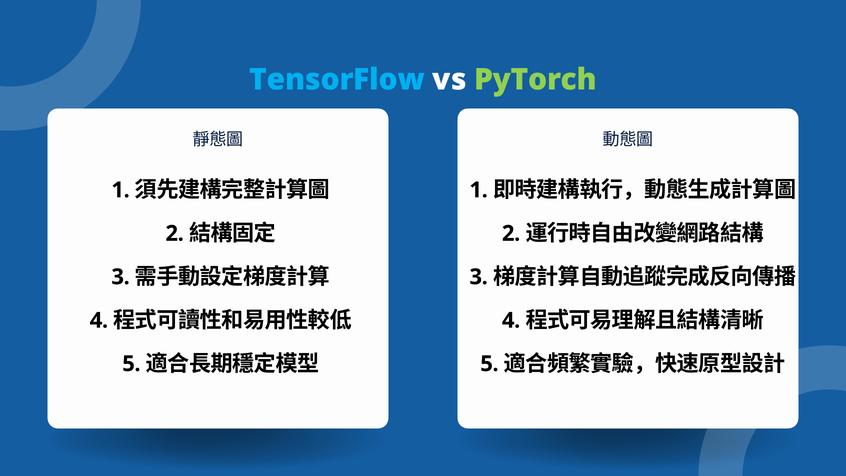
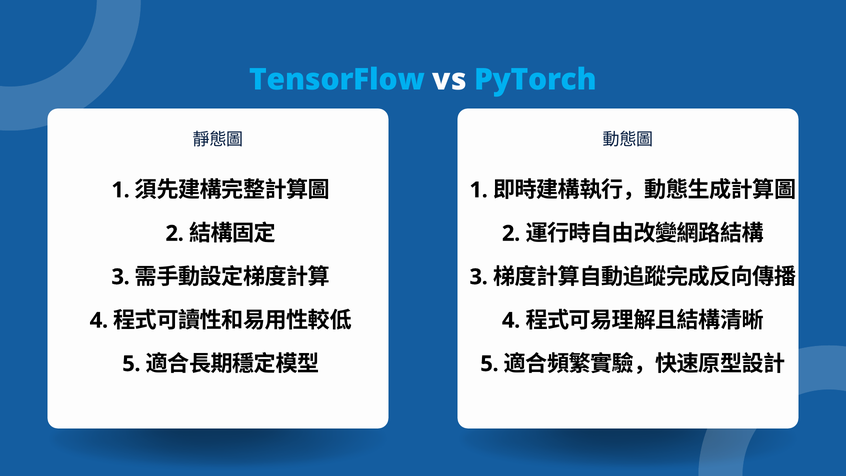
PyTorch colour: light green -> light blue
